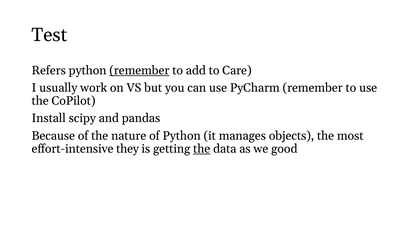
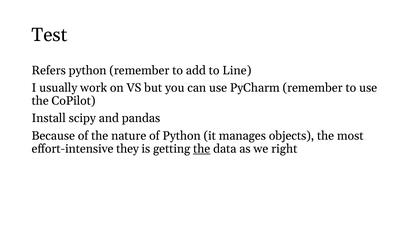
remember at (139, 70) underline: present -> none
Care: Care -> Line
good: good -> right
